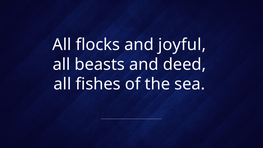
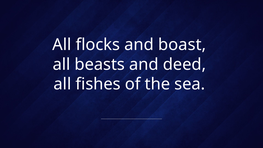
joyful: joyful -> boast
